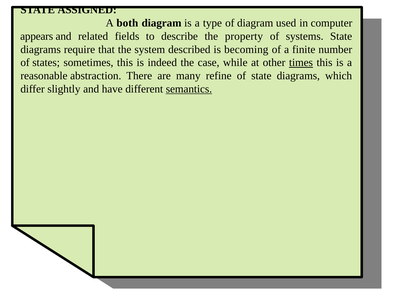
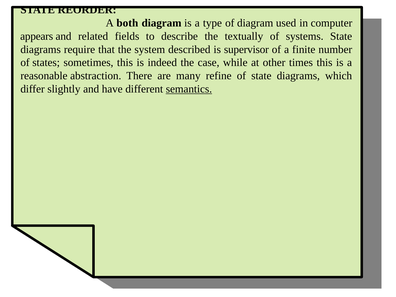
ASSIGNED: ASSIGNED -> REORDER
property: property -> textually
becoming: becoming -> supervisor
times underline: present -> none
